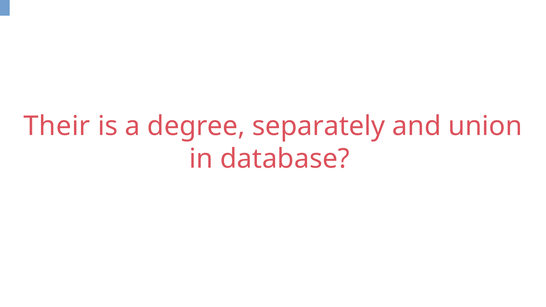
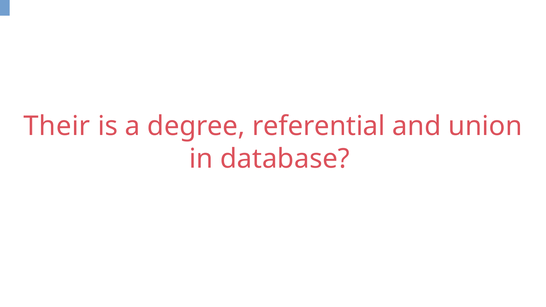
separately: separately -> referential
